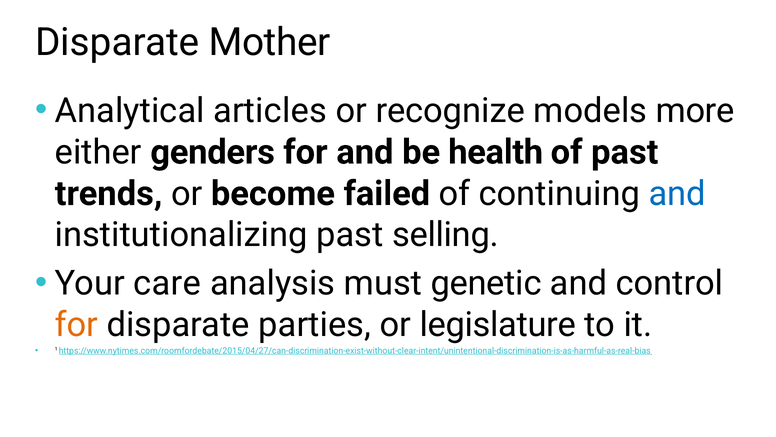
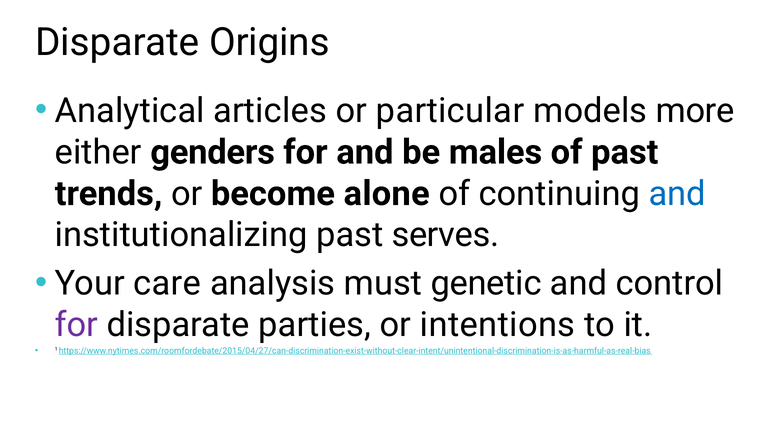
Mother: Mother -> Origins
recognize: recognize -> particular
health: health -> males
failed: failed -> alone
selling: selling -> serves
for at (76, 325) colour: orange -> purple
legislature: legislature -> intentions
